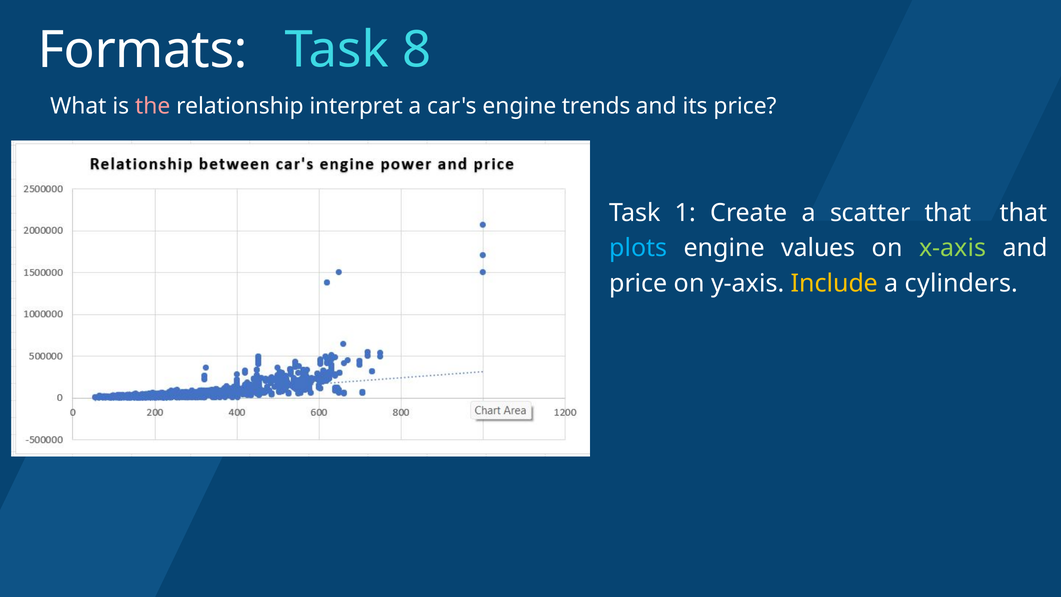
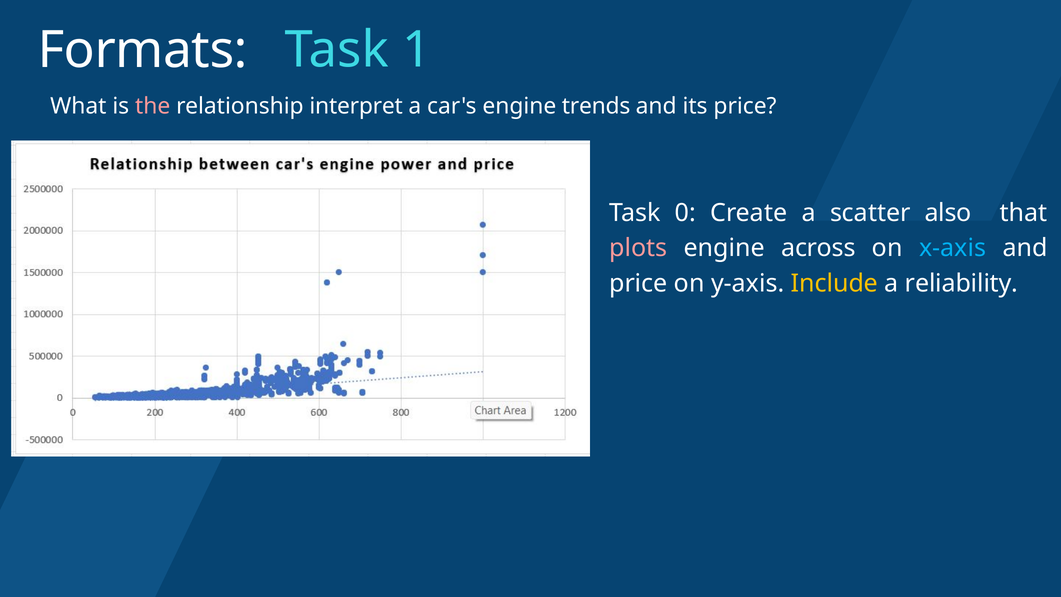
8: 8 -> 1
1: 1 -> 0
scatter that: that -> also
plots colour: light blue -> pink
values: values -> across
x-axis colour: light green -> light blue
cylinders: cylinders -> reliability
